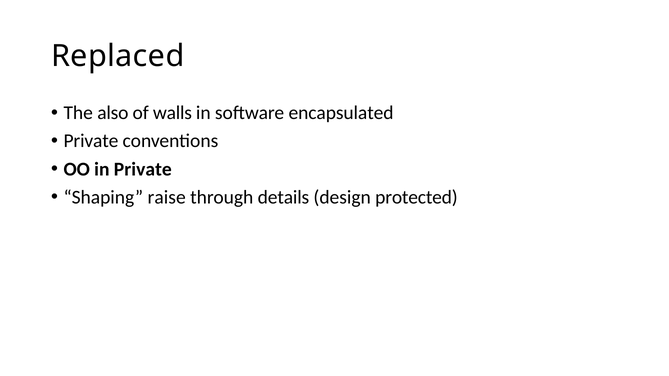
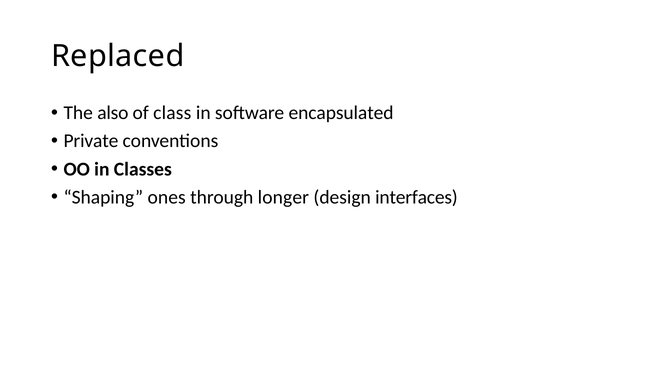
walls: walls -> class
in Private: Private -> Classes
raise: raise -> ones
details: details -> longer
protected: protected -> interfaces
